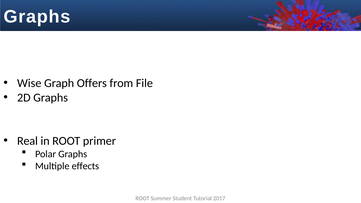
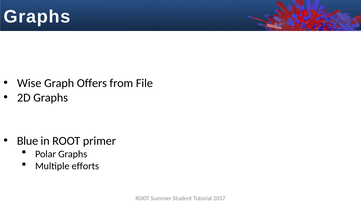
Real: Real -> Blue
effects: effects -> efforts
